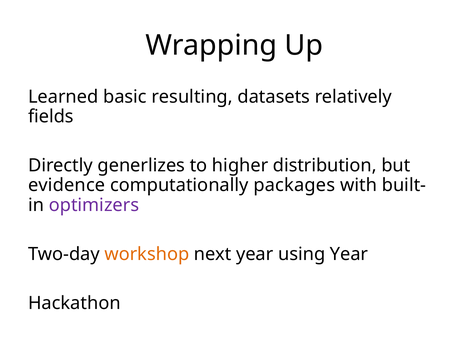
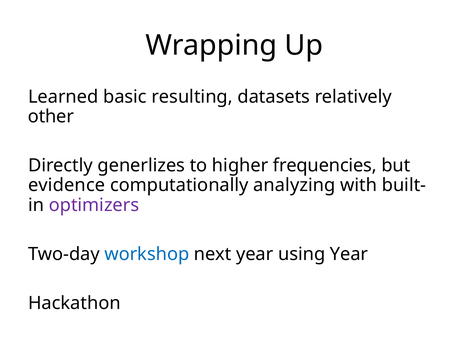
fields: fields -> other
distribution: distribution -> frequencies
packages: packages -> analyzing
workshop colour: orange -> blue
